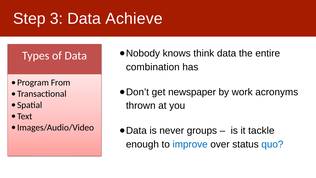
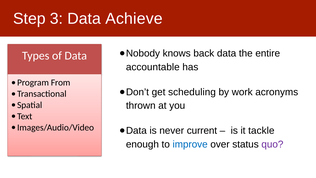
think: think -> back
combination: combination -> accountable
newspaper: newspaper -> scheduling
groups: groups -> current
quo colour: blue -> purple
